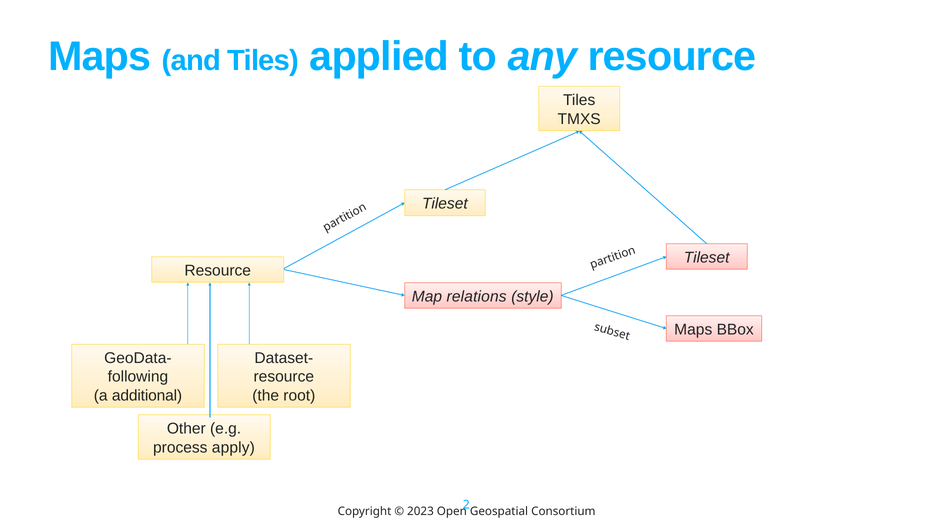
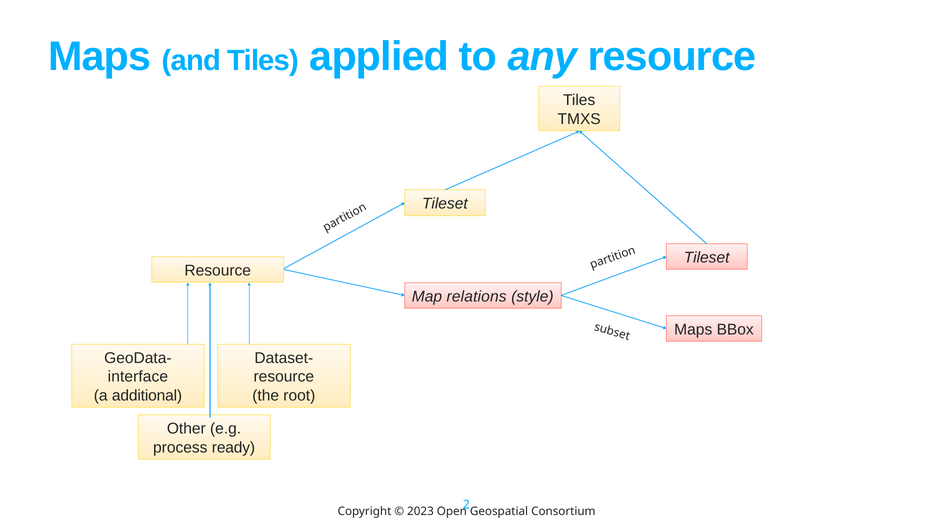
following: following -> interface
apply: apply -> ready
